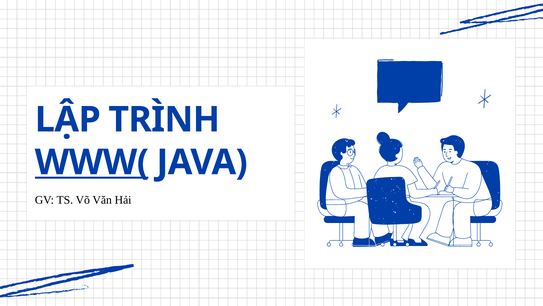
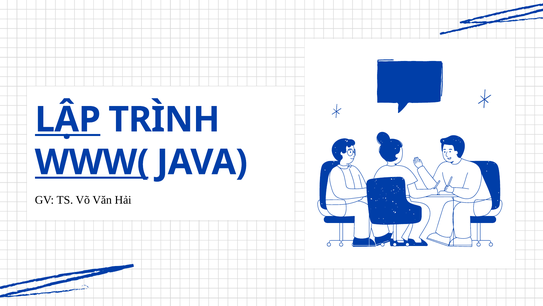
LẬP underline: none -> present
